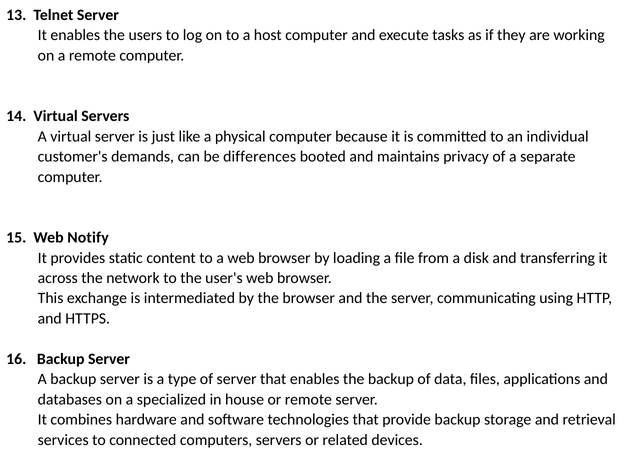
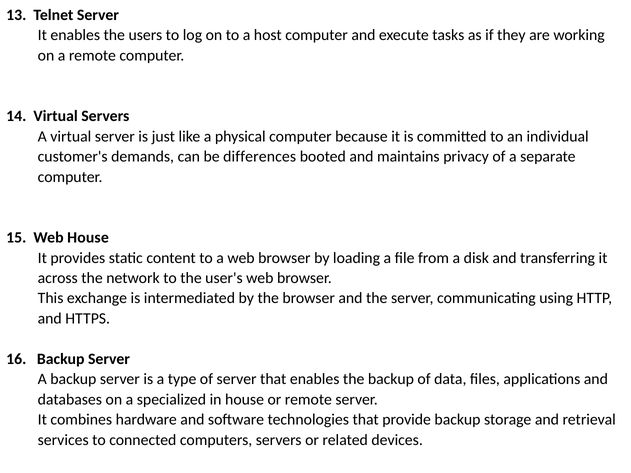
Web Notify: Notify -> House
